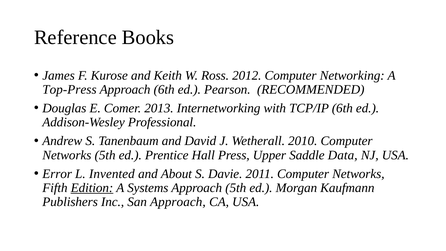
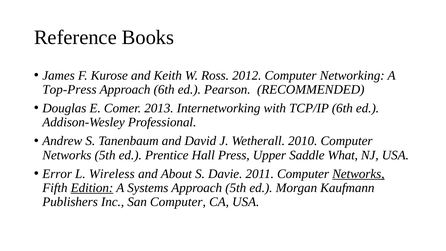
Data: Data -> What
Invented: Invented -> Wireless
Networks at (358, 174) underline: none -> present
San Approach: Approach -> Computer
